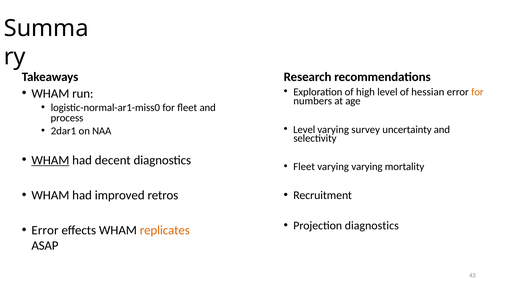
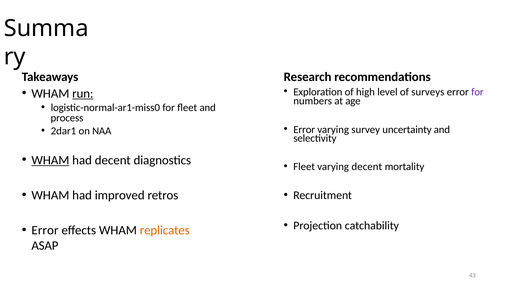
hessian: hessian -> surveys
for at (477, 92) colour: orange -> purple
run underline: none -> present
Level at (304, 130): Level -> Error
varying varying: varying -> decent
Projection diagnostics: diagnostics -> catchability
